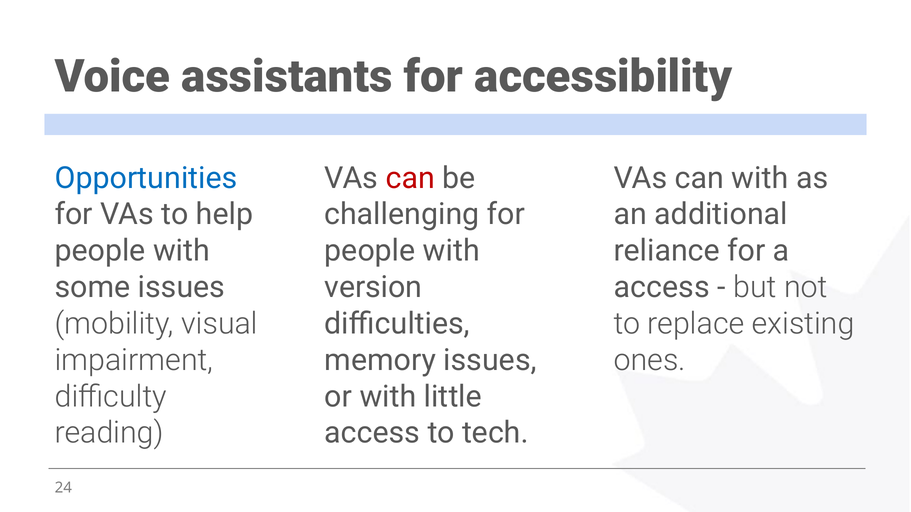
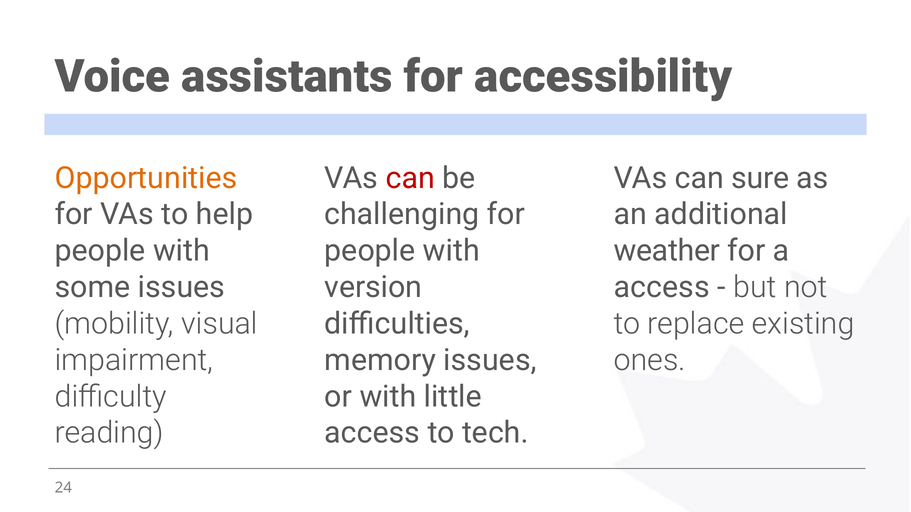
Opportunities colour: blue -> orange
can with: with -> sure
reliance: reliance -> weather
